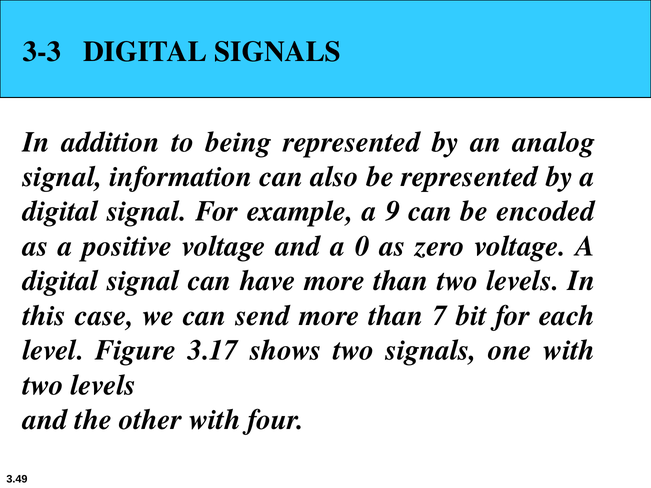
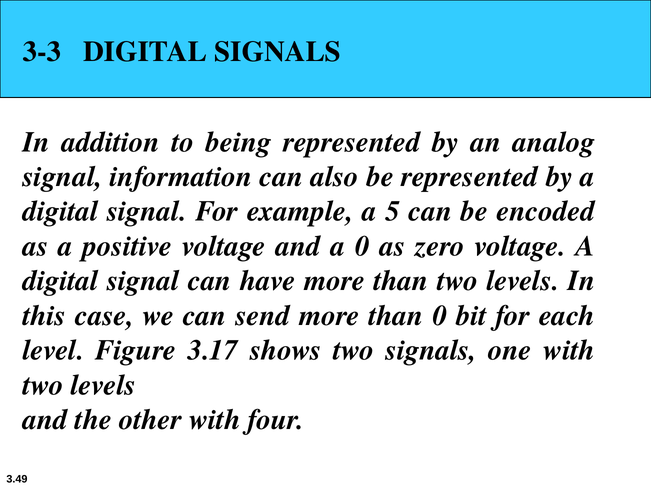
9: 9 -> 5
than 7: 7 -> 0
